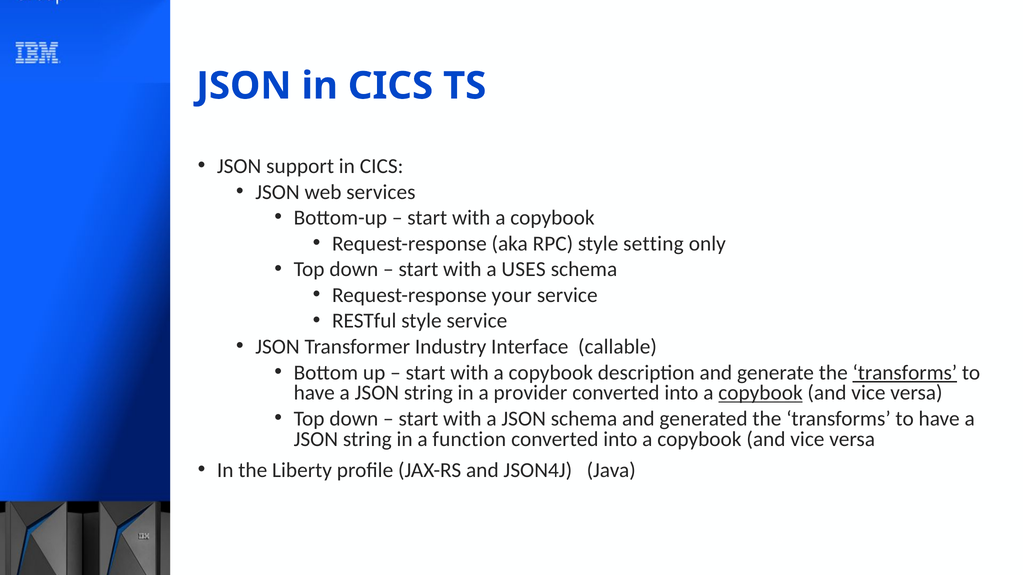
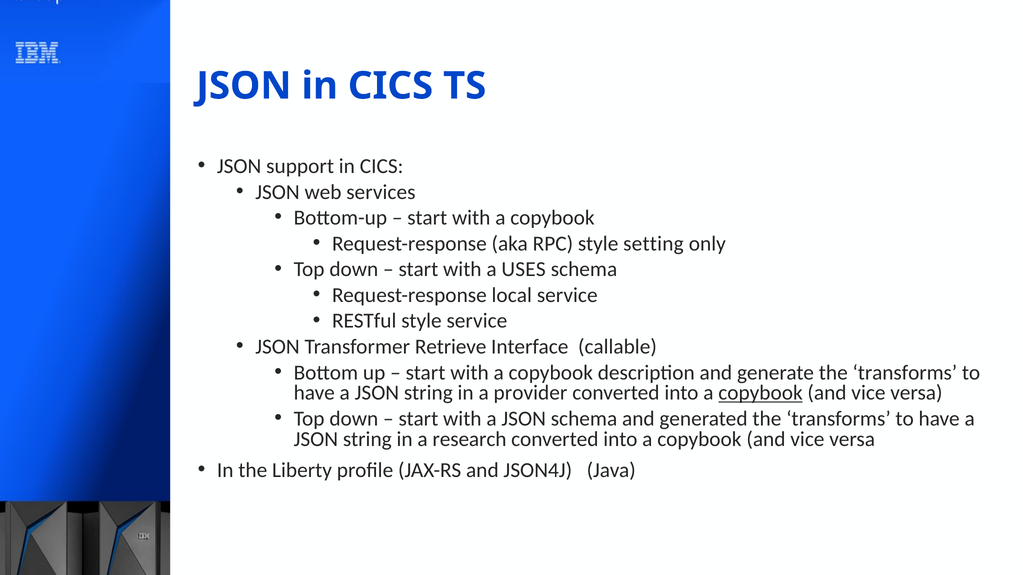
your: your -> local
Industry: Industry -> Retrieve
transforms at (905, 373) underline: present -> none
function: function -> research
